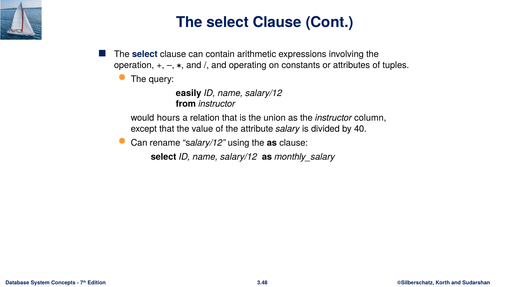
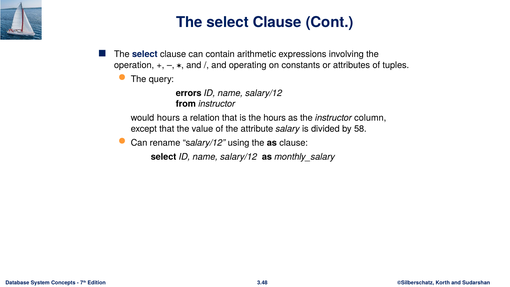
easily: easily -> errors
the union: union -> hours
40: 40 -> 58
